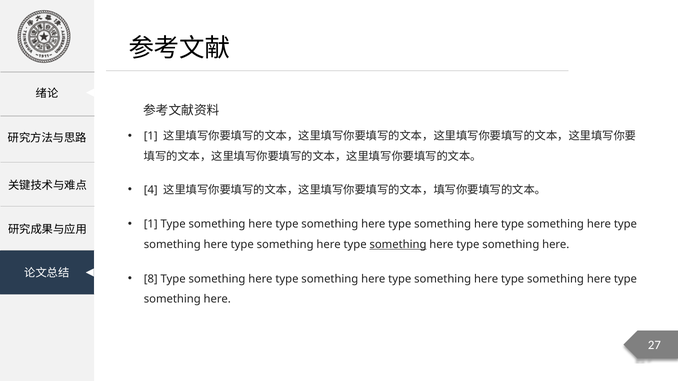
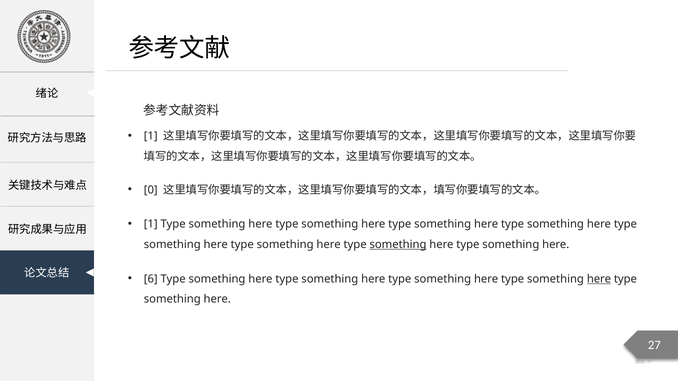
4: 4 -> 0
8: 8 -> 6
here at (599, 279) underline: none -> present
